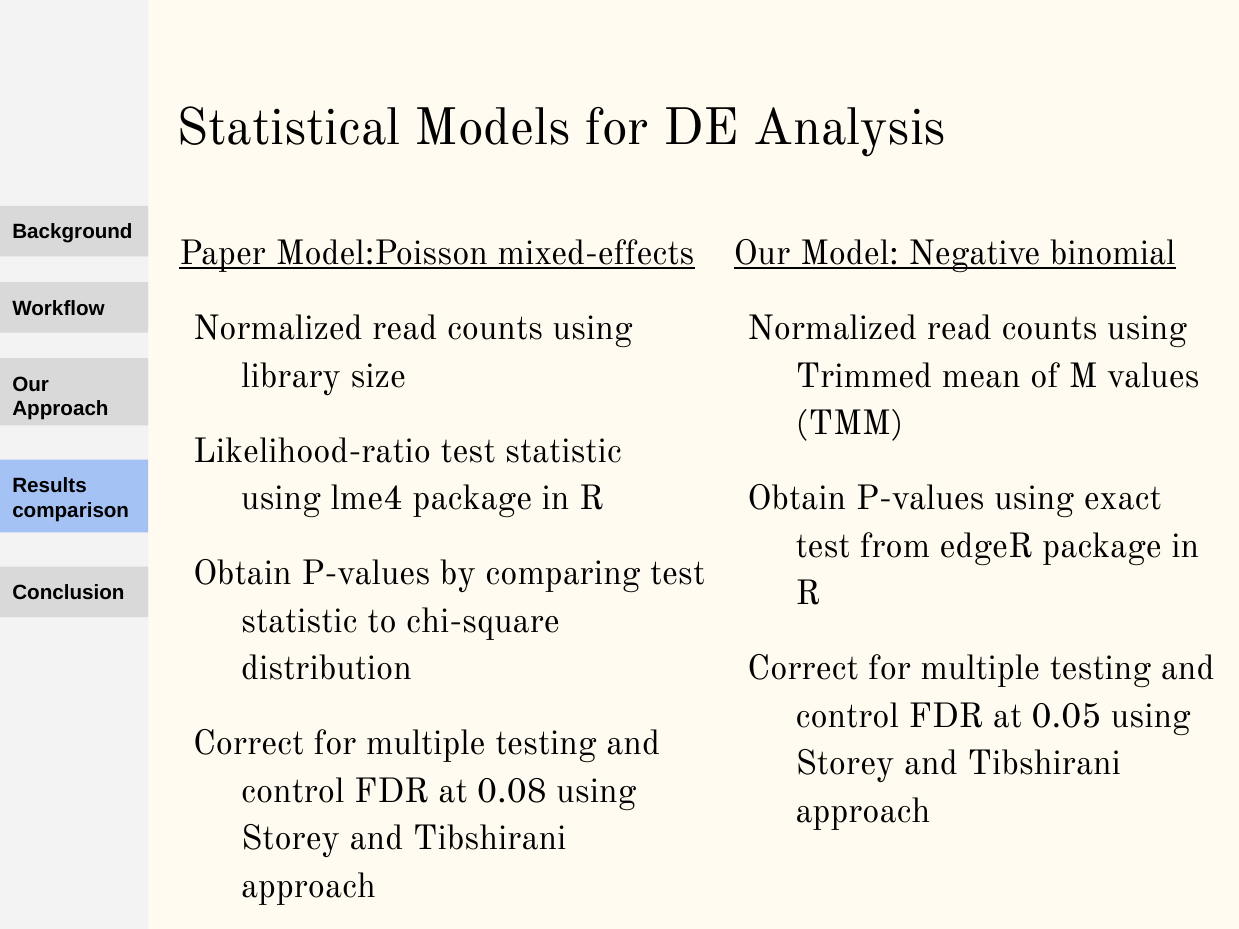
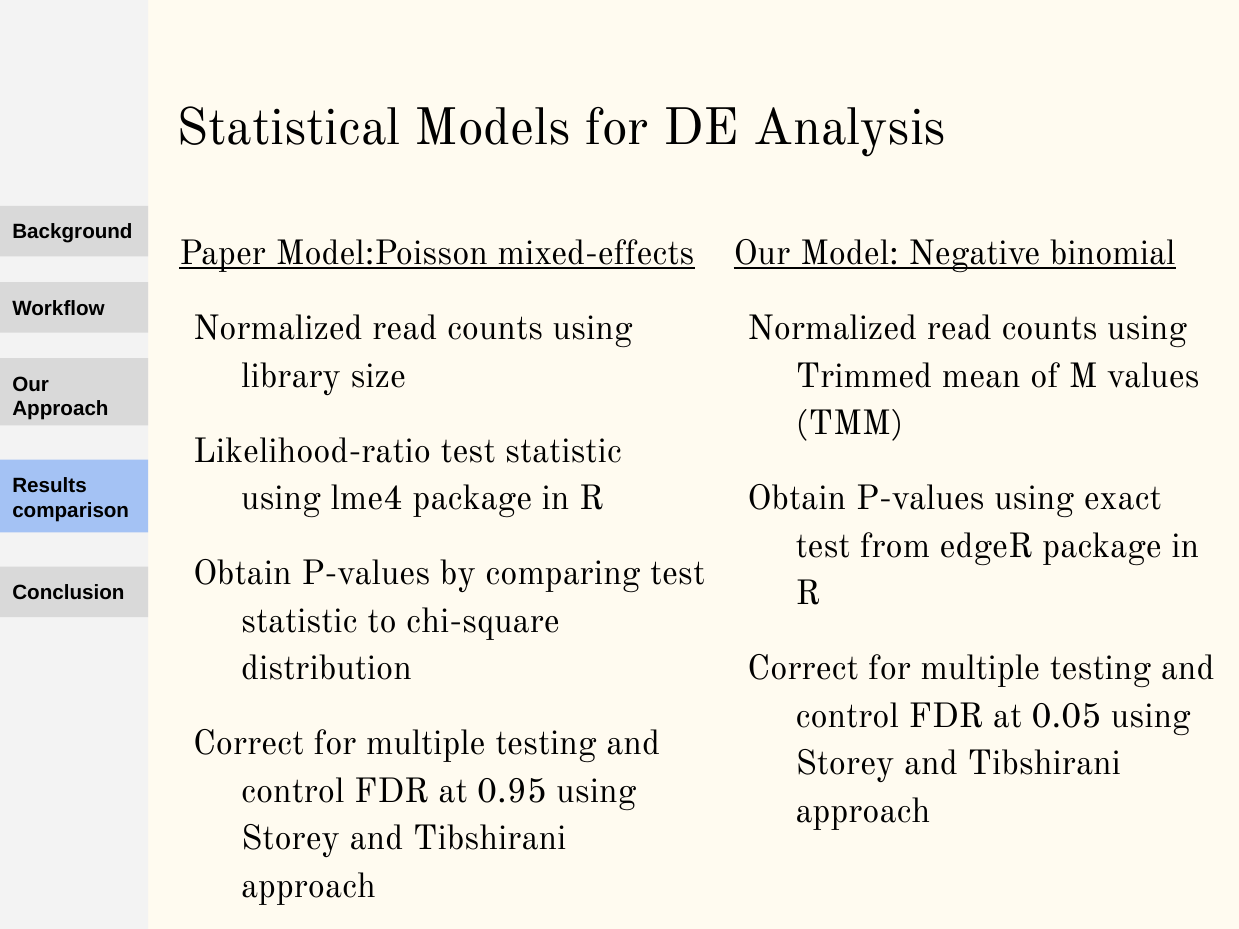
0.08: 0.08 -> 0.95
